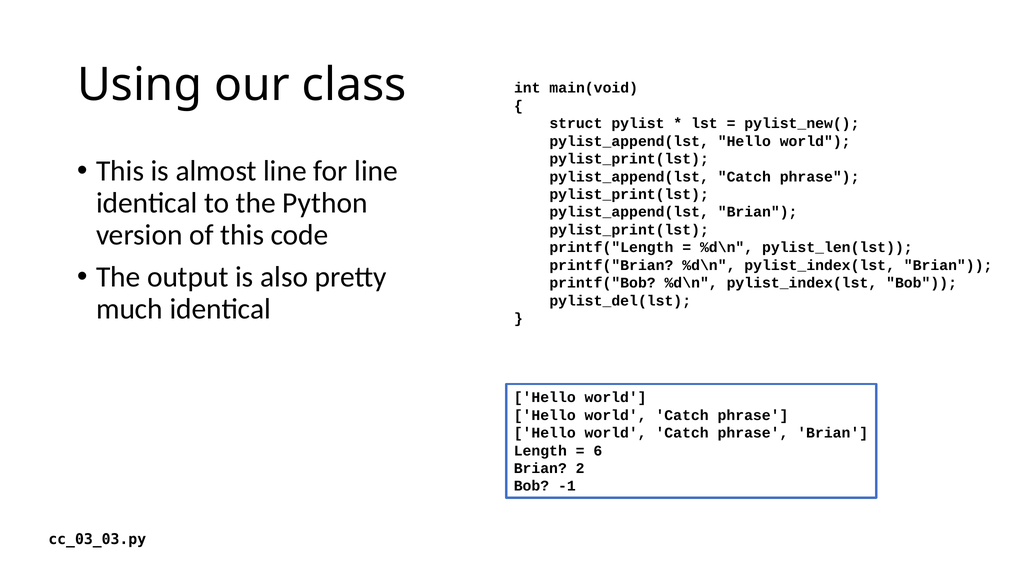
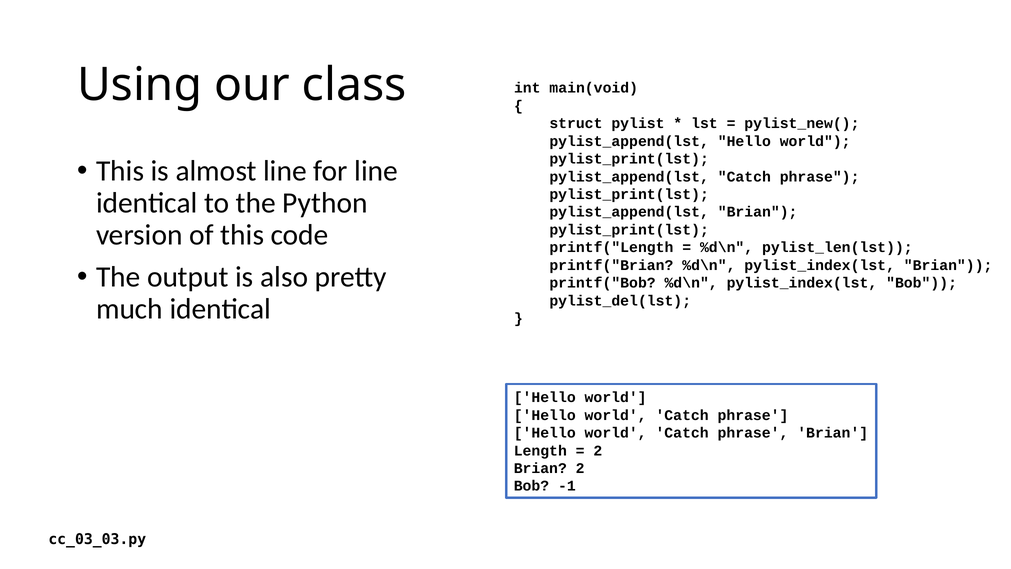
6 at (598, 450): 6 -> 2
